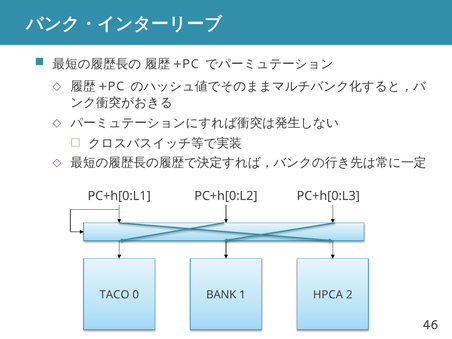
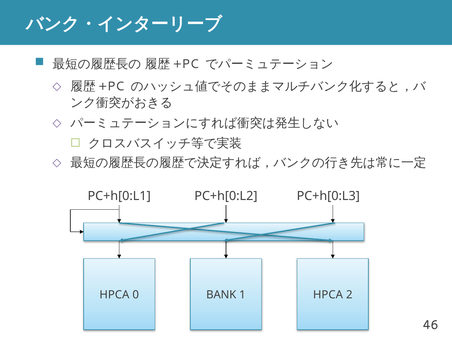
TACO at (114, 295): TACO -> HPCA
